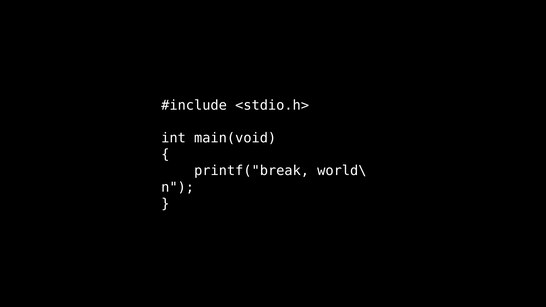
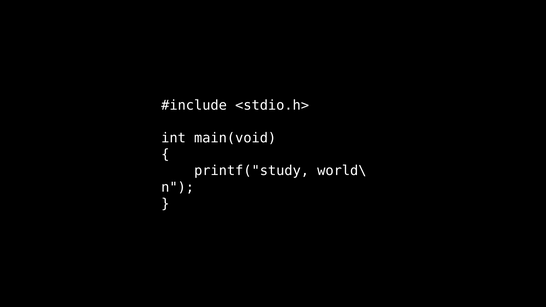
printf("break: printf("break -> printf("study
